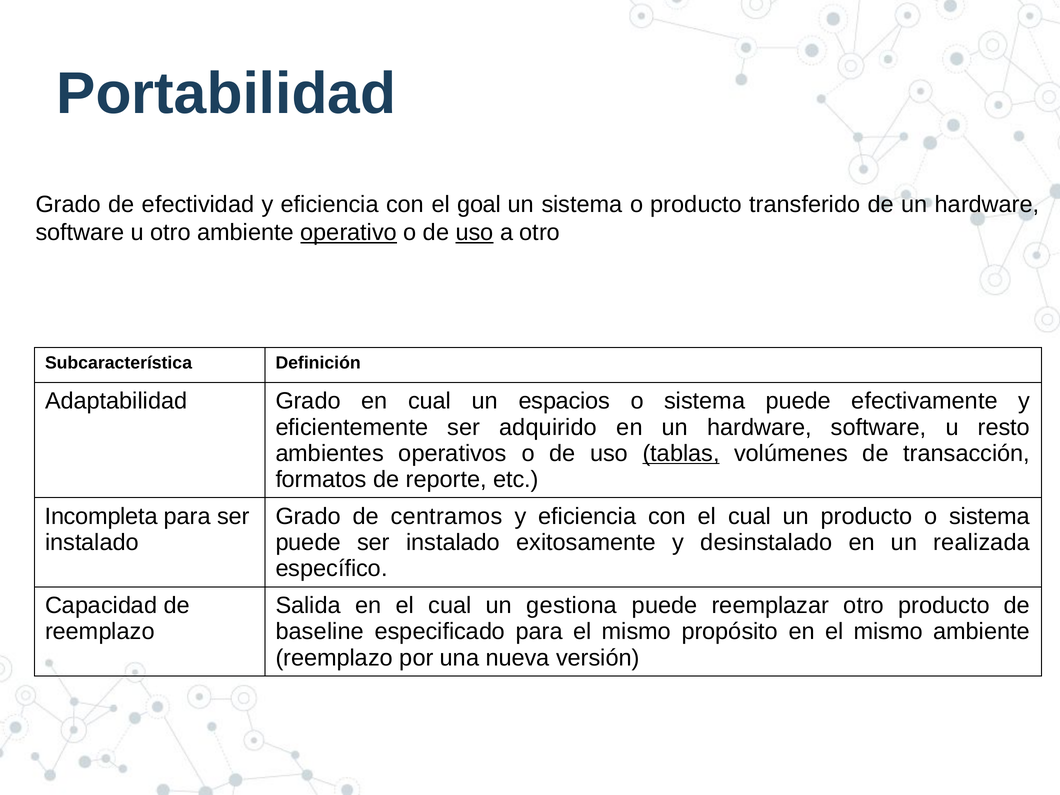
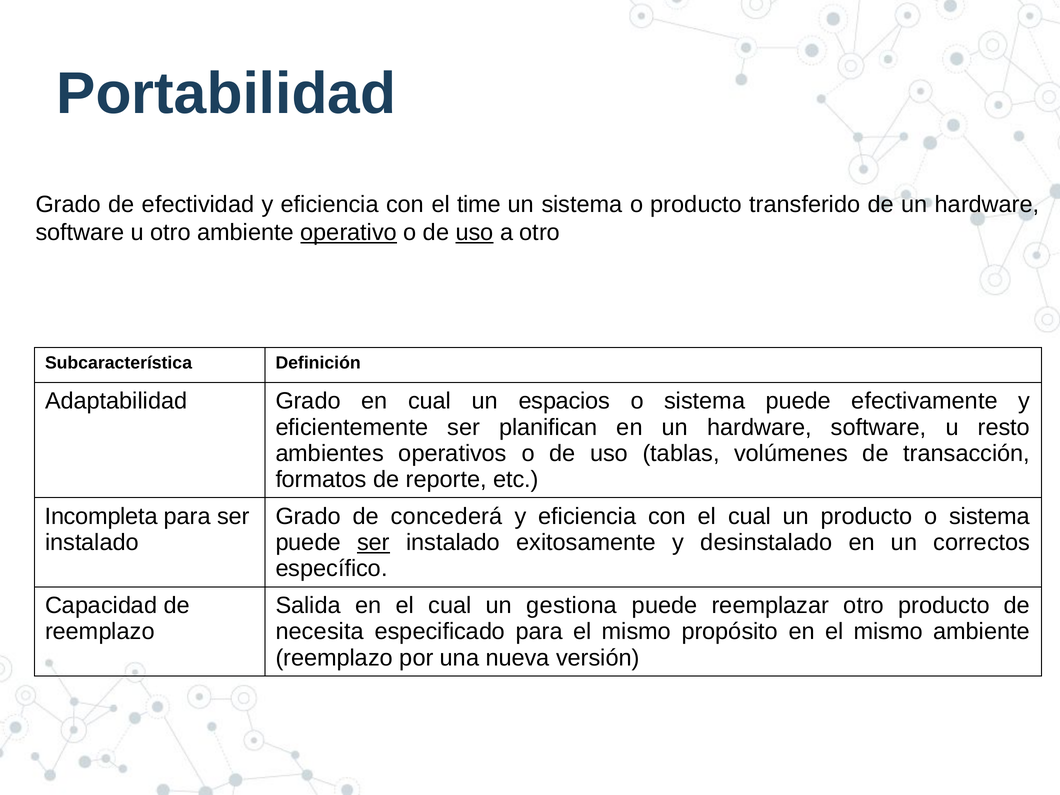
goal: goal -> time
adquirido: adquirido -> planifican
tablas underline: present -> none
centramos: centramos -> concederá
ser at (373, 543) underline: none -> present
realizada: realizada -> correctos
baseline: baseline -> necesita
